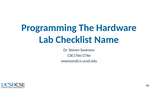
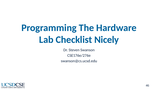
Name: Name -> Nicely
